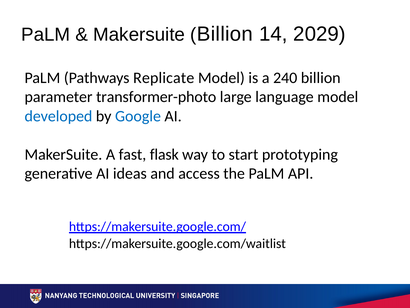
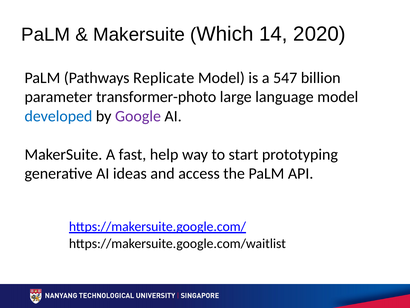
Billion at (225, 34): Billion -> Which
2029: 2029 -> 2020
240: 240 -> 547
Google colour: blue -> purple
flask: flask -> help
